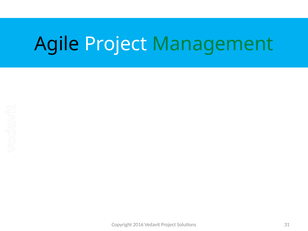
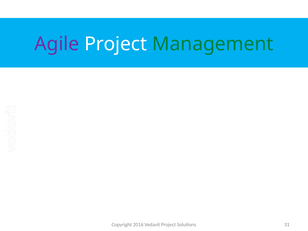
Agile colour: black -> purple
